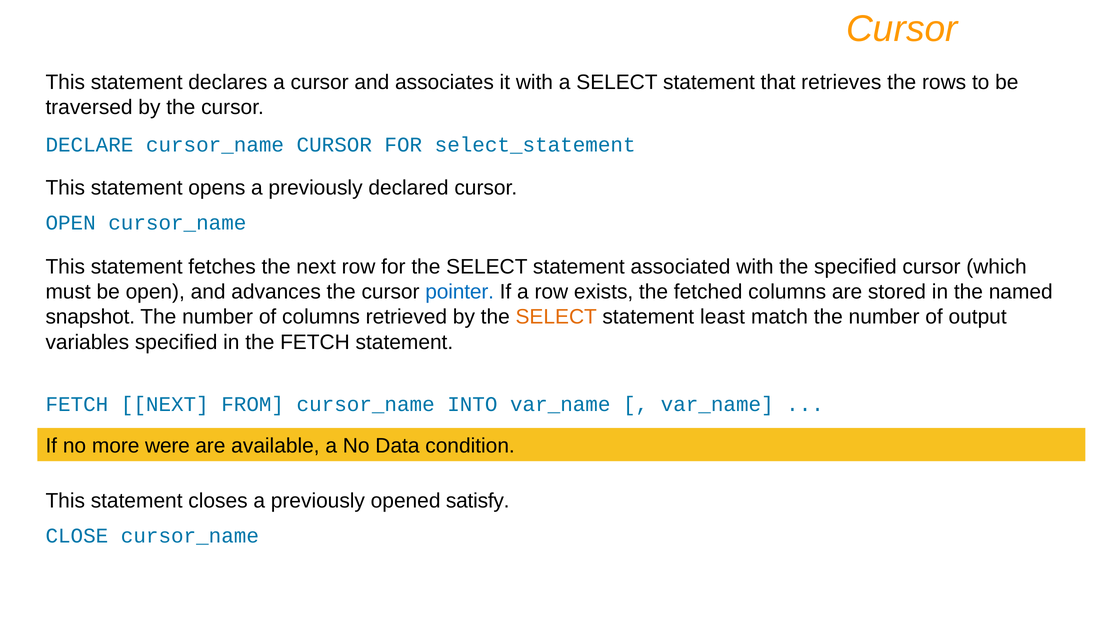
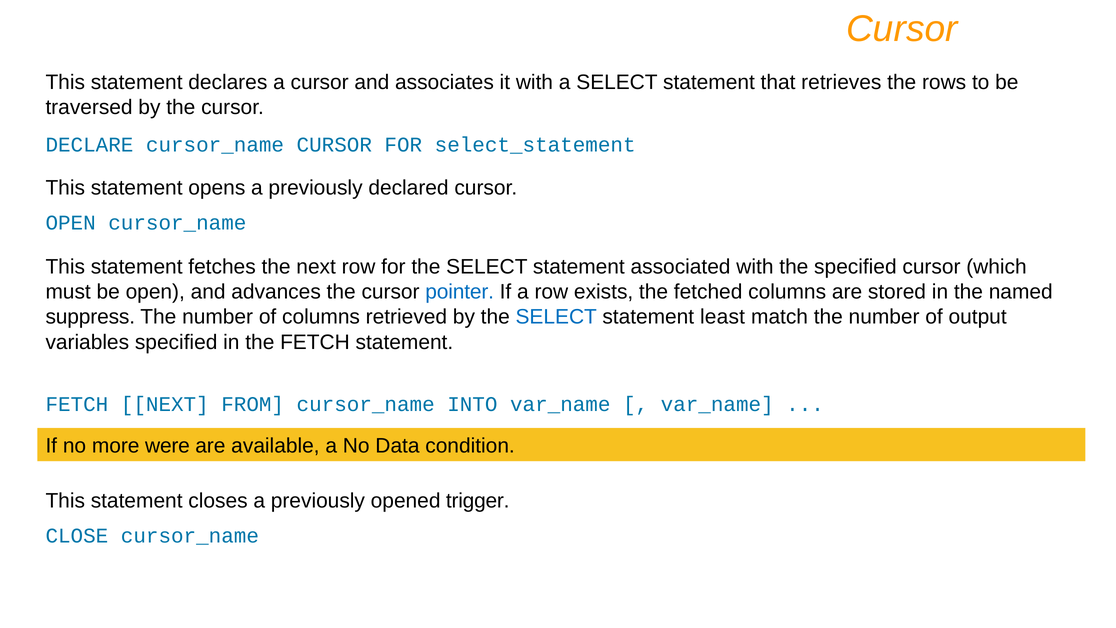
snapshot: snapshot -> suppress
SELECT at (556, 317) colour: orange -> blue
satisfy: satisfy -> trigger
